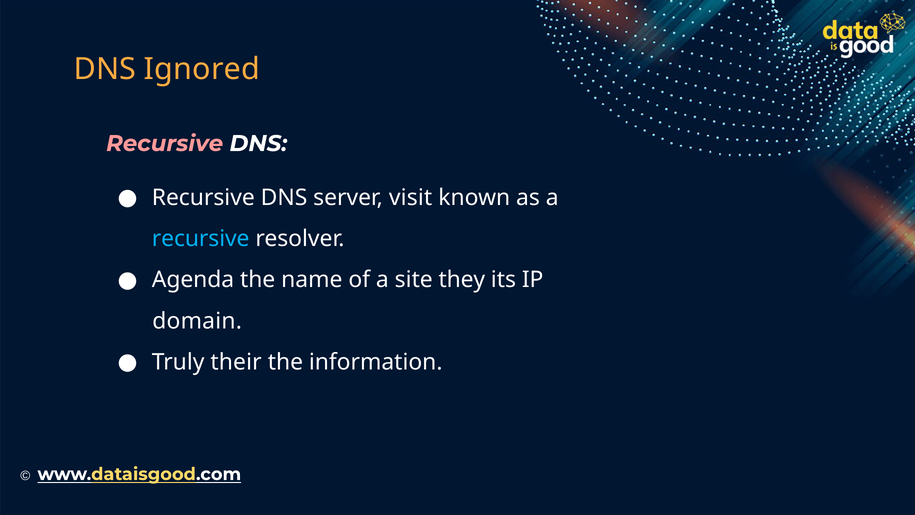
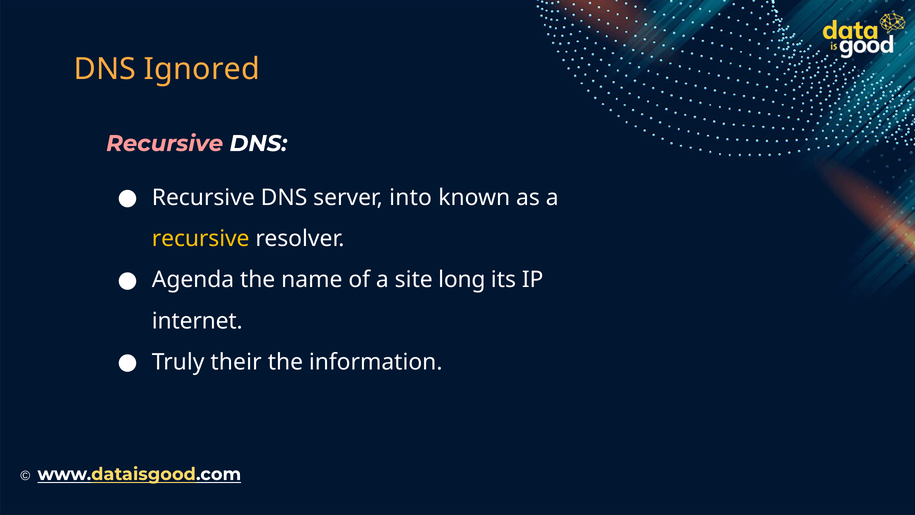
visit: visit -> into
recursive at (201, 239) colour: light blue -> yellow
they: they -> long
domain: domain -> internet
